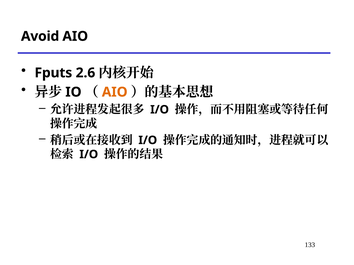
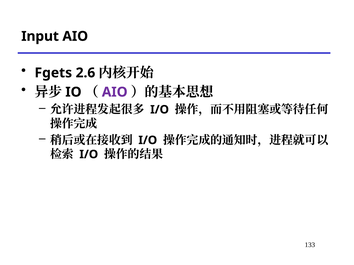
Avoid: Avoid -> Input
Fputs: Fputs -> Fgets
AIO at (115, 92) colour: orange -> purple
